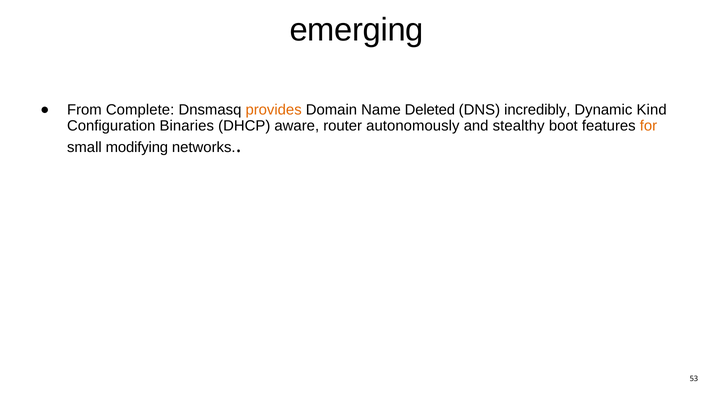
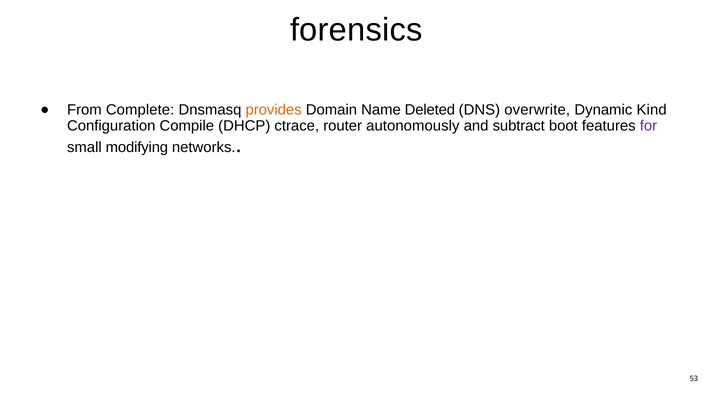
emerging: emerging -> forensics
incredibly: incredibly -> overwrite
Binaries: Binaries -> Compile
aware: aware -> ctrace
stealthy: stealthy -> subtract
for colour: orange -> purple
